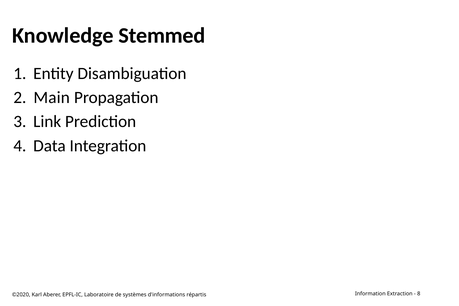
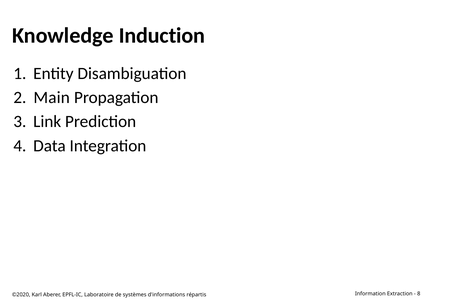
Stemmed: Stemmed -> Induction
